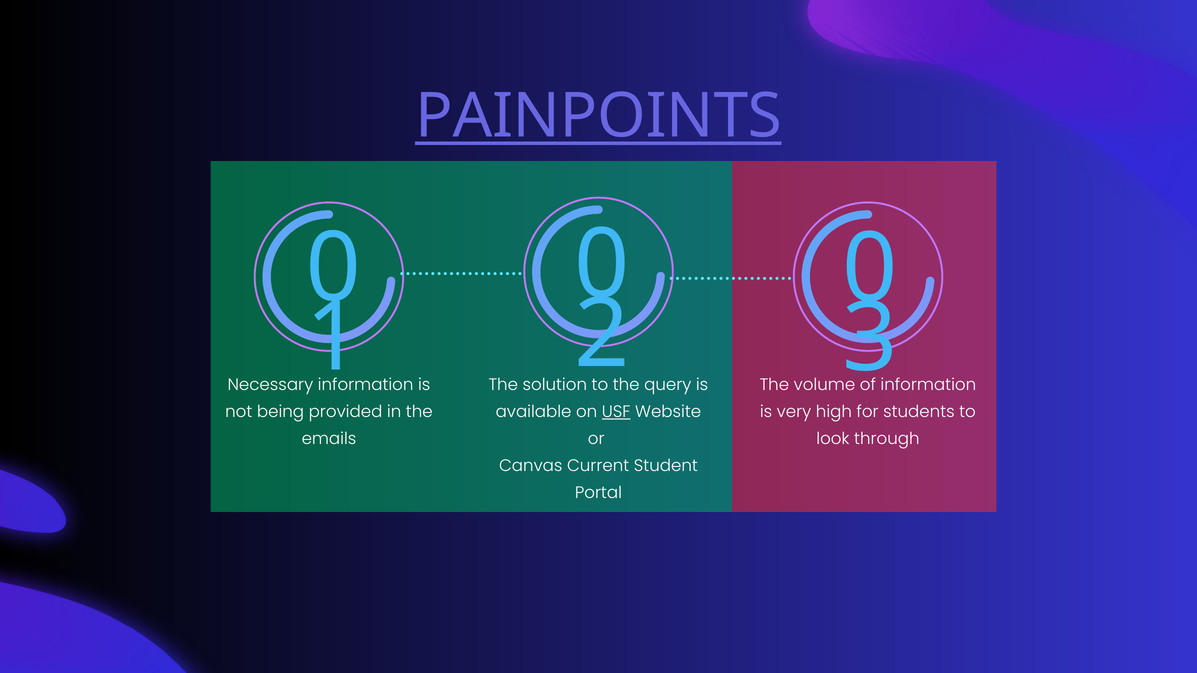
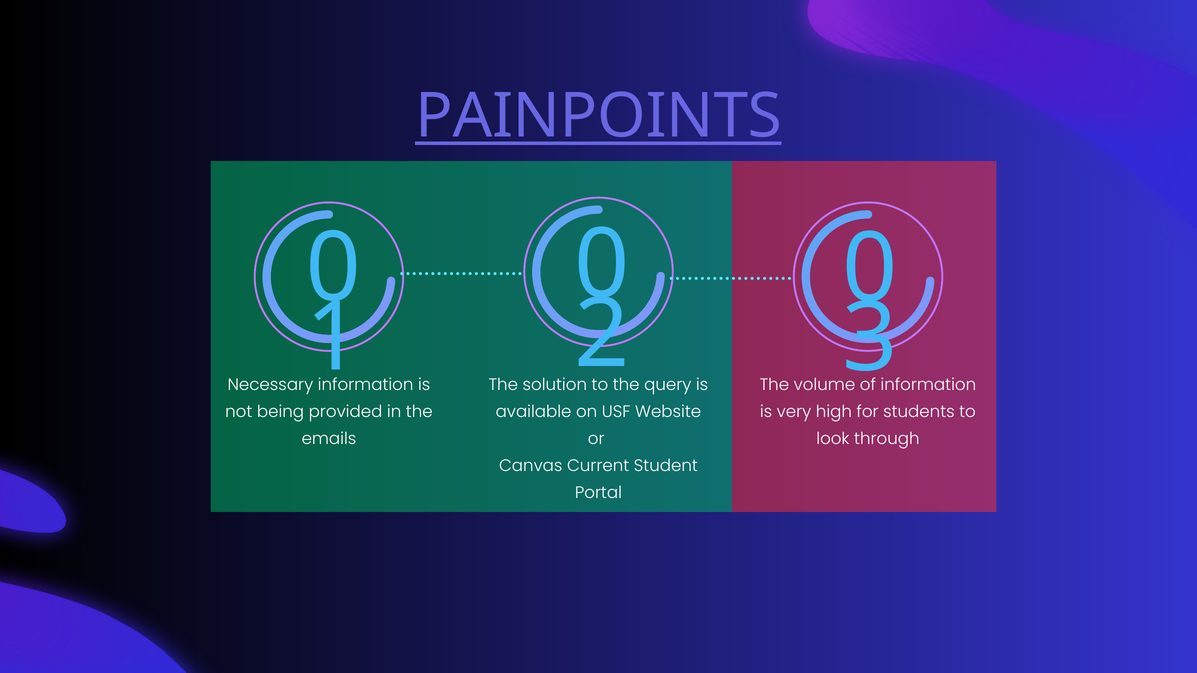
USF underline: present -> none
